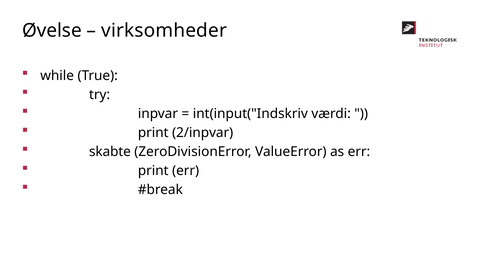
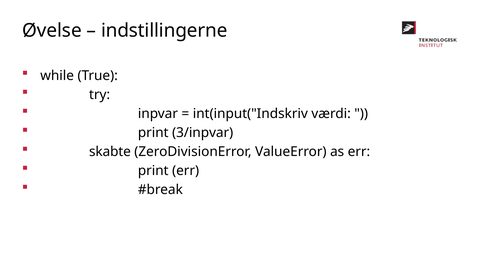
virksomheder: virksomheder -> indstillingerne
2/inpvar: 2/inpvar -> 3/inpvar
